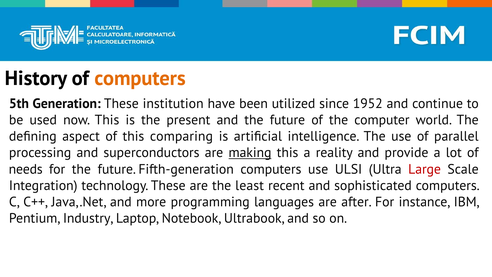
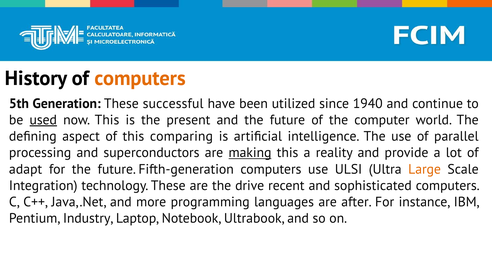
institution: institution -> successful
1952: 1952 -> 1940
used underline: none -> present
needs: needs -> adapt
Large colour: red -> orange
least: least -> drive
